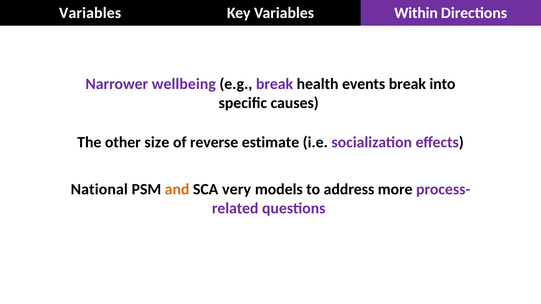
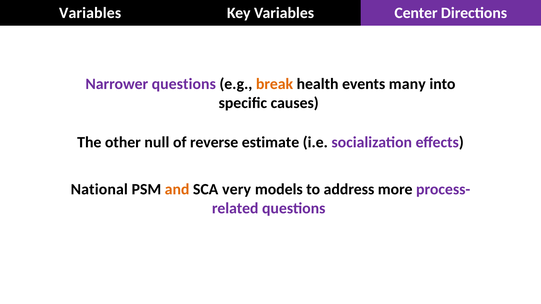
Within: Within -> Center
Narrower wellbeing: wellbeing -> questions
break at (275, 84) colour: purple -> orange
events break: break -> many
size: size -> null
